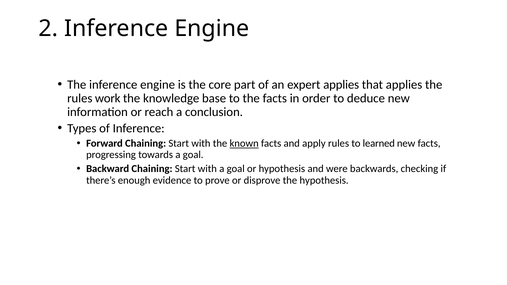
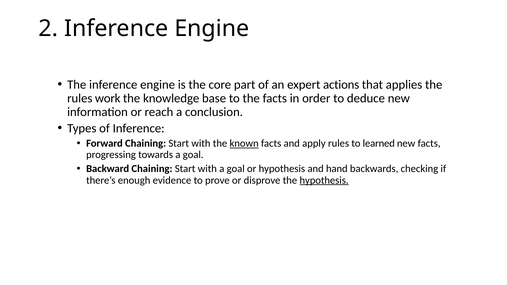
expert applies: applies -> actions
were: were -> hand
hypothesis at (324, 180) underline: none -> present
